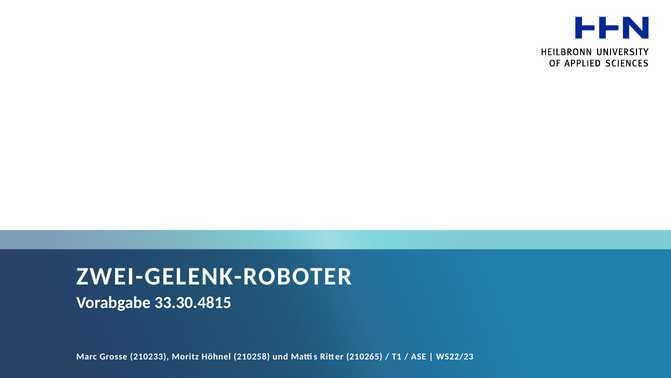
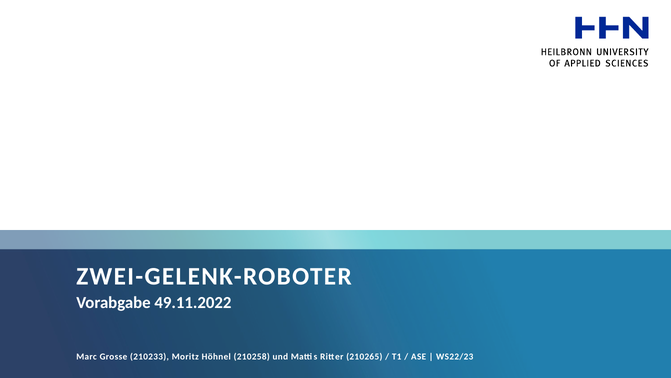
33.30.4815: 33.30.4815 -> 49.11.2022
